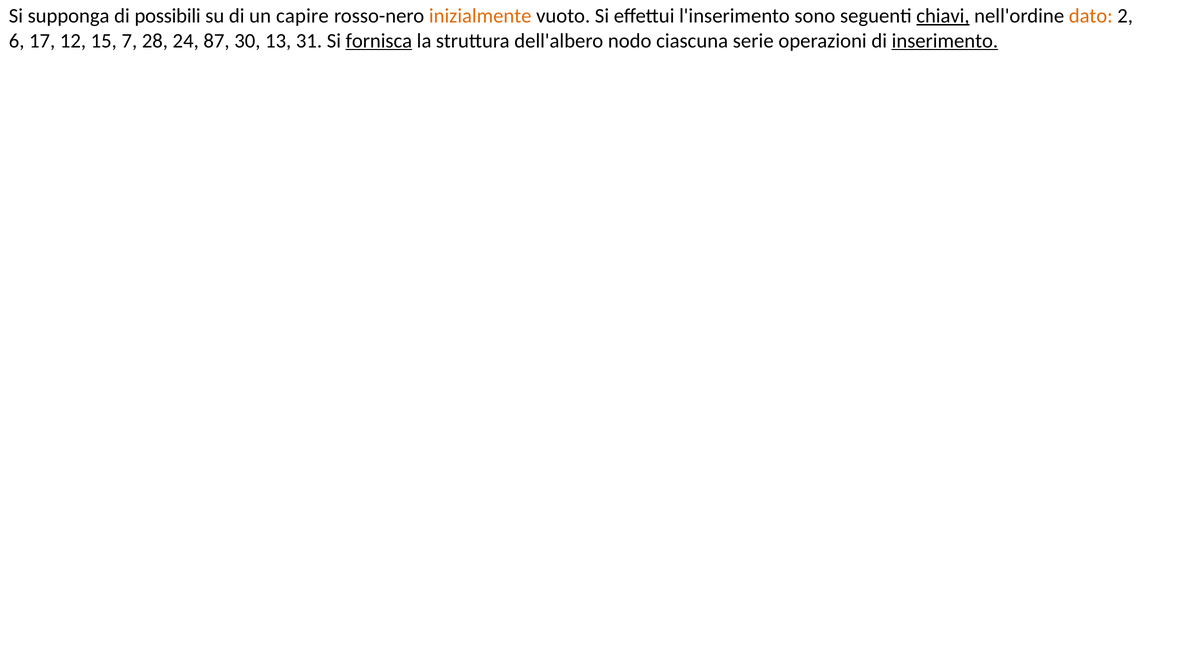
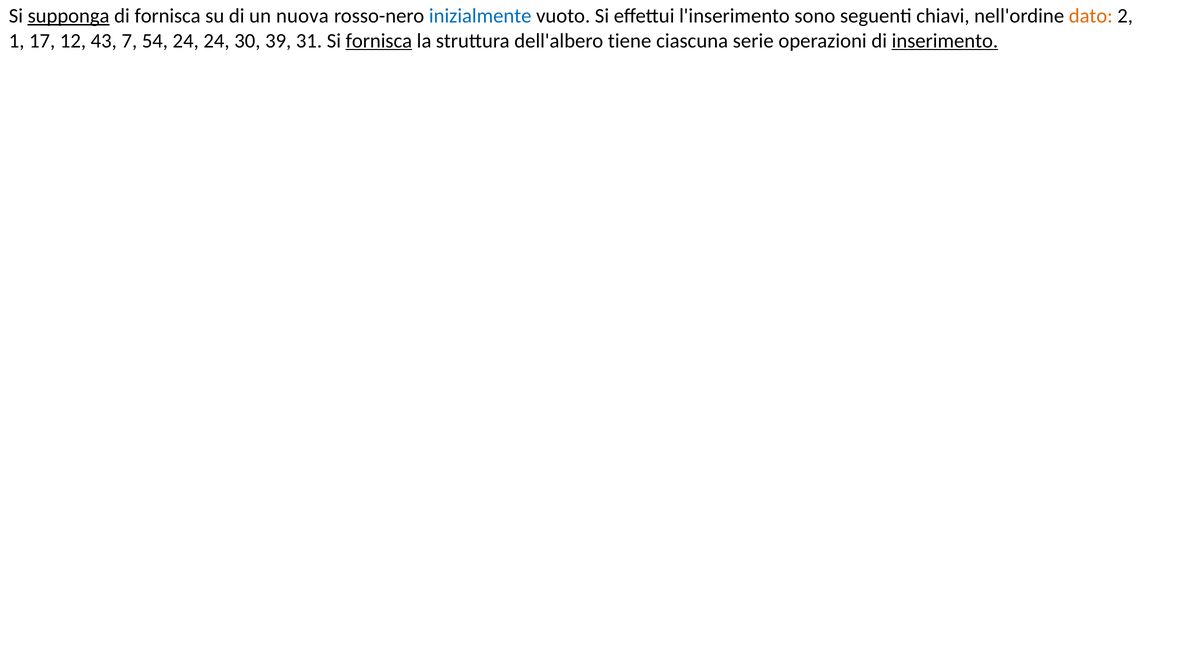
supponga underline: none -> present
di possibili: possibili -> fornisca
capire: capire -> nuova
inizialmente colour: orange -> blue
chiavi underline: present -> none
6: 6 -> 1
15: 15 -> 43
28: 28 -> 54
24 87: 87 -> 24
13: 13 -> 39
nodo: nodo -> tiene
